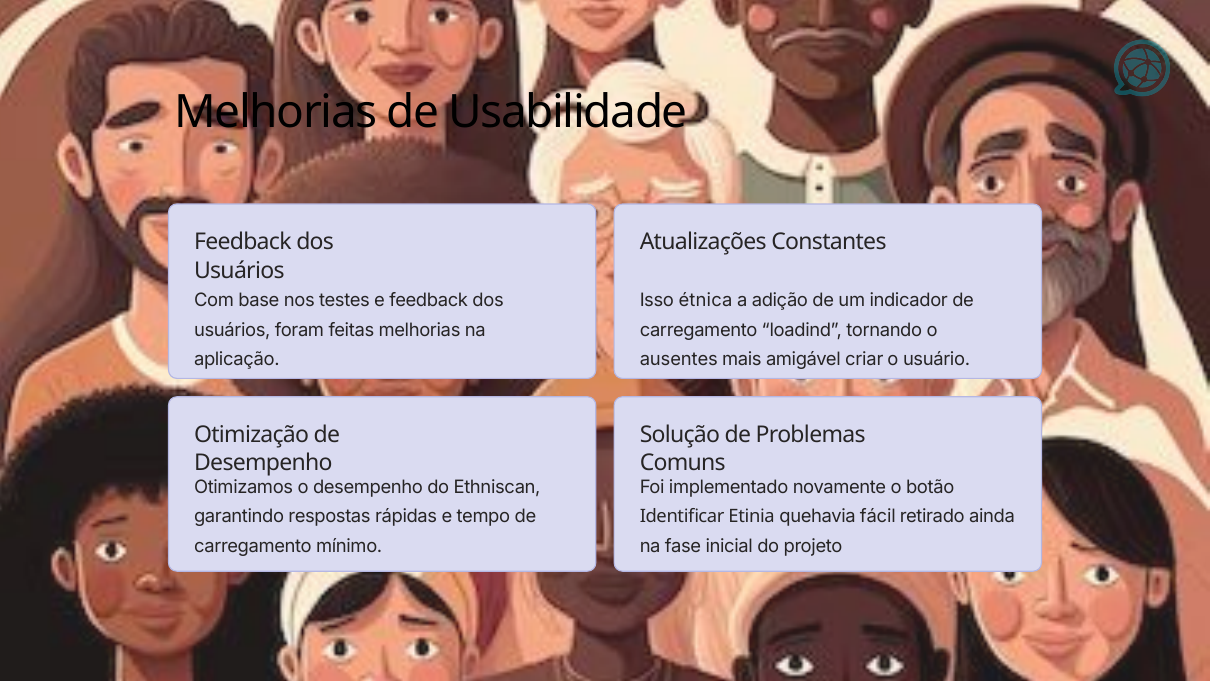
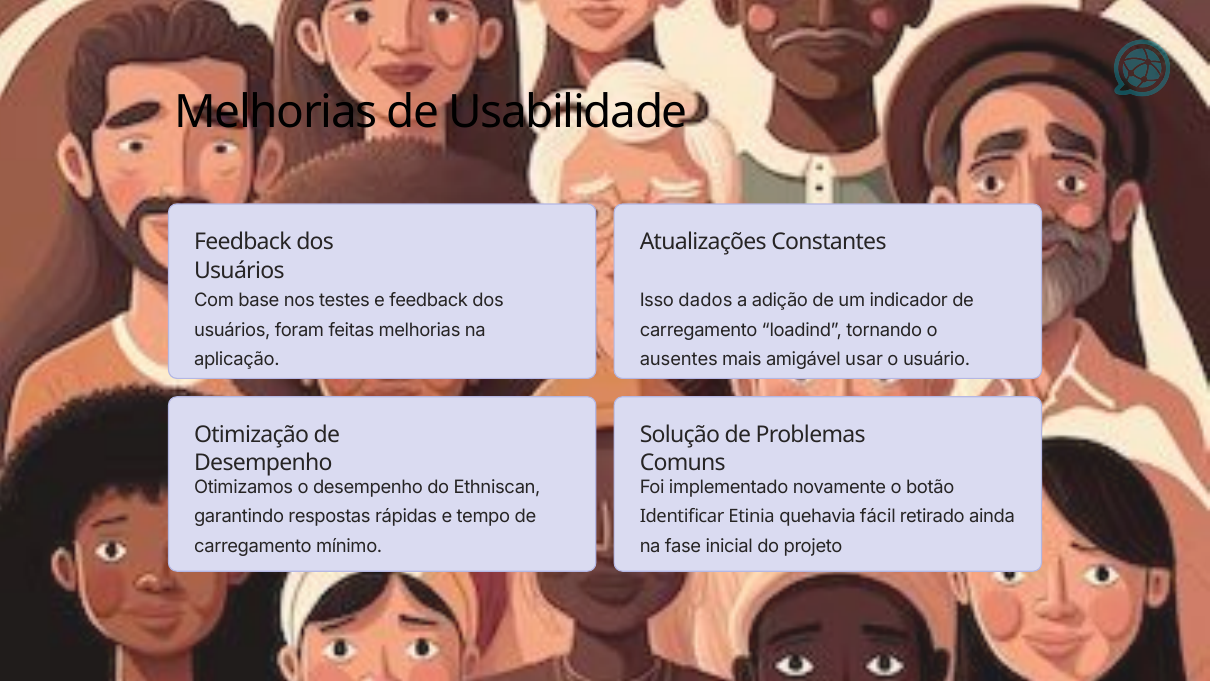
étnica: étnica -> dados
criar: criar -> usar
